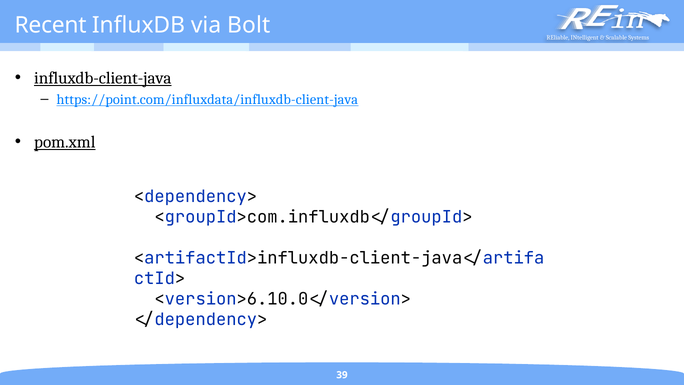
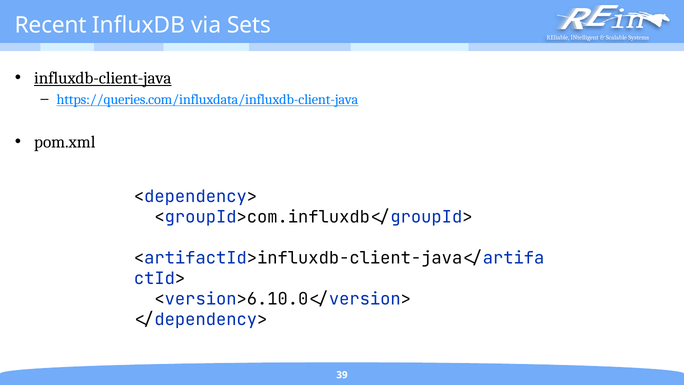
Bolt: Bolt -> Sets
https://point.com/influxdata/influxdb-client-java: https://point.com/influxdata/influxdb-client-java -> https://queries.com/influxdata/influxdb-client-java
pom.xml underline: present -> none
